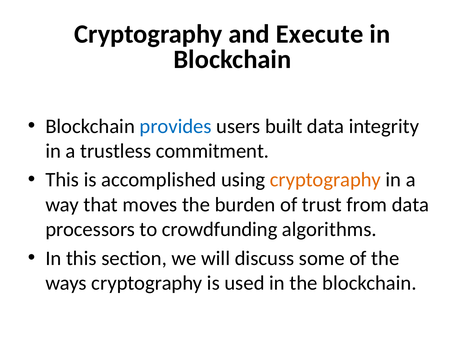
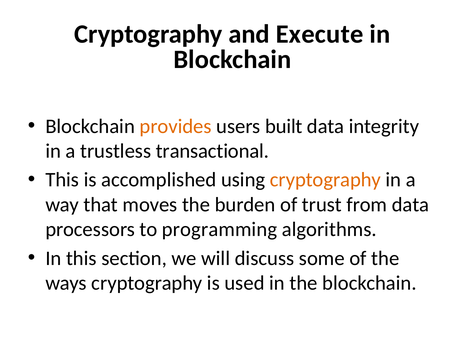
provides colour: blue -> orange
commitment: commitment -> transactional
crowdfunding: crowdfunding -> programming
